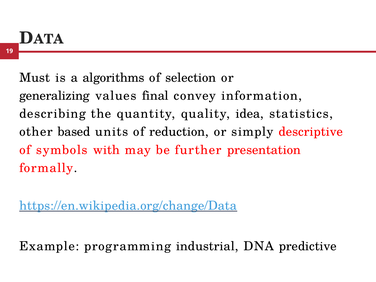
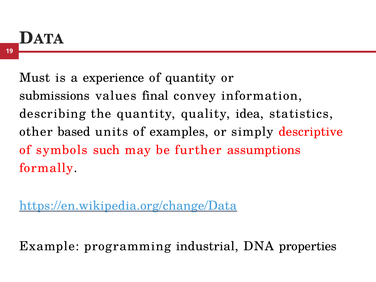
algorithms: algorithms -> experience
of selection: selection -> quantity
generalizing: generalizing -> submissions
reduction: reduction -> examples
with: with -> such
presentation: presentation -> assumptions
predictive: predictive -> properties
